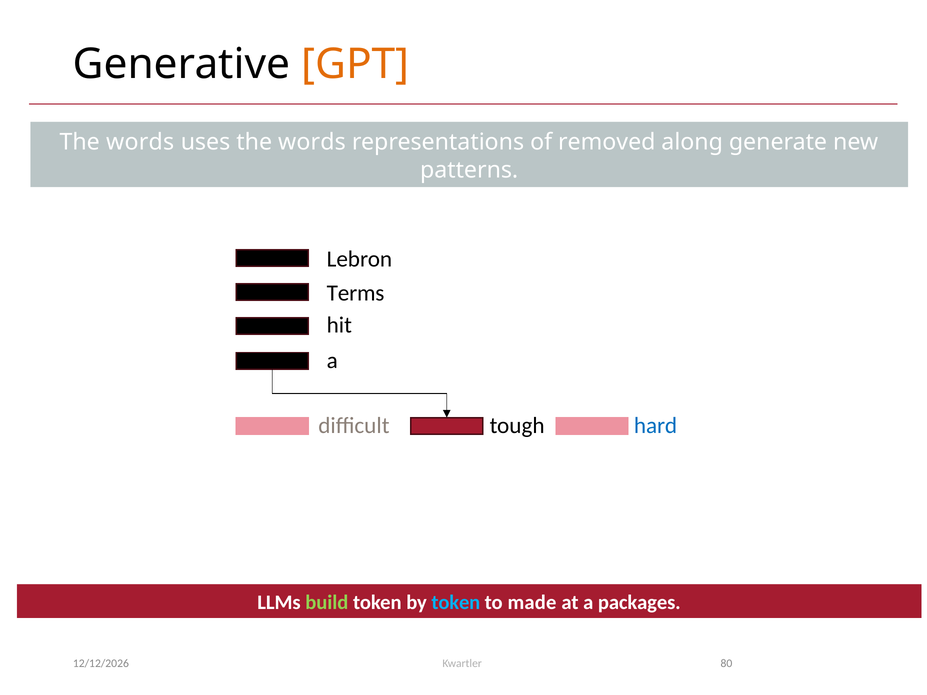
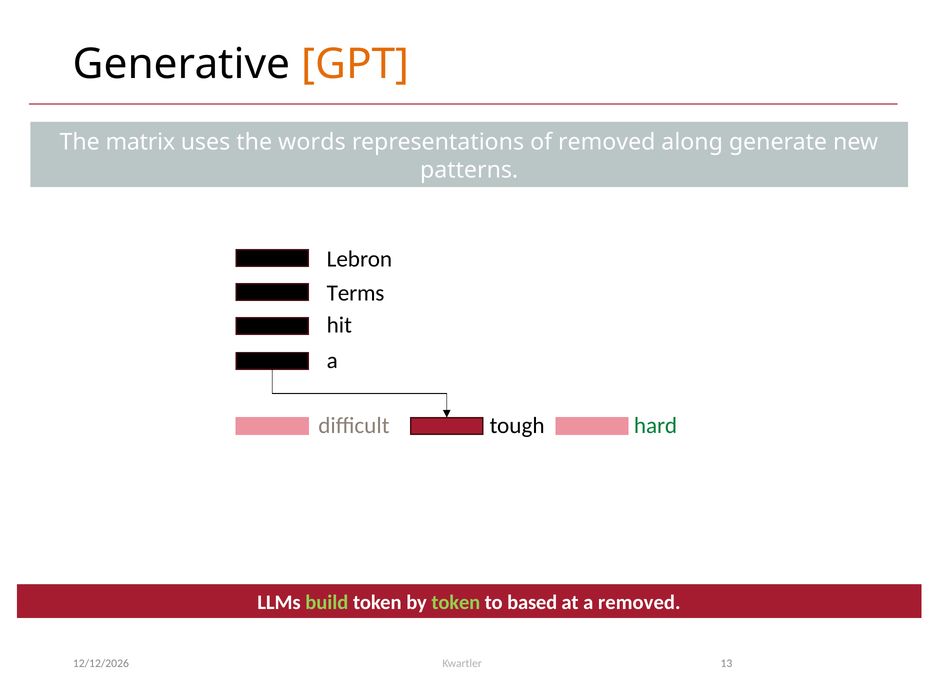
words at (140, 142): words -> matrix
hard colour: blue -> green
token at (456, 603) colour: light blue -> light green
made: made -> based
a packages: packages -> removed
80: 80 -> 13
